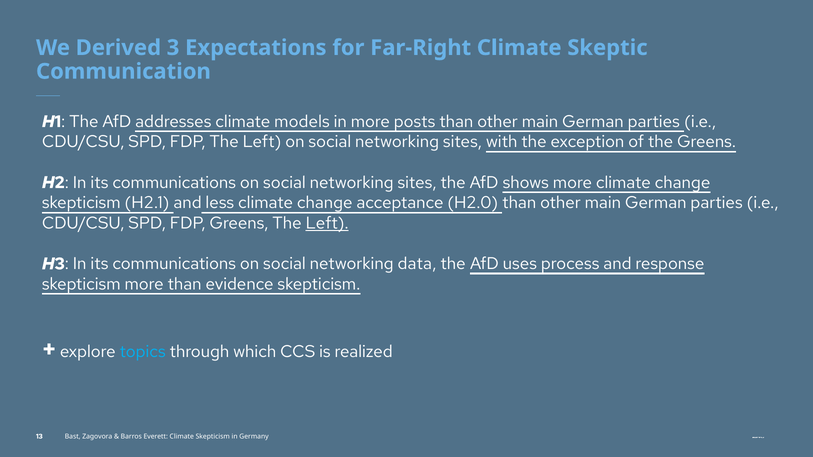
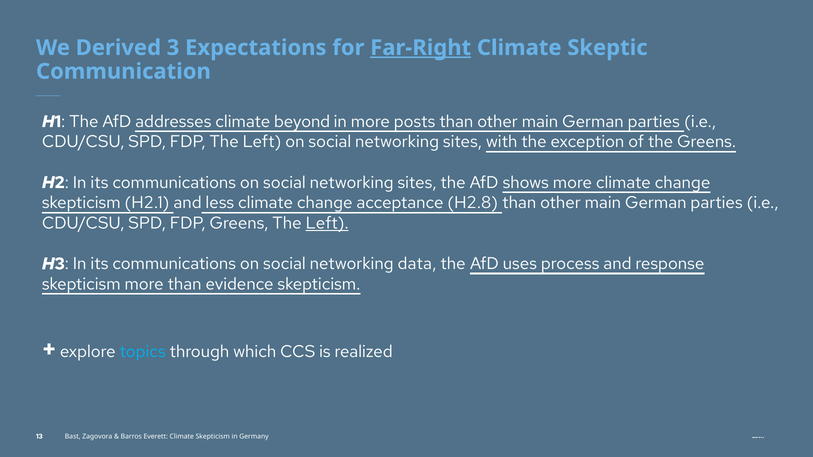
Far-Right underline: none -> present
models: models -> beyond
H2.0: H2.0 -> H2.8
